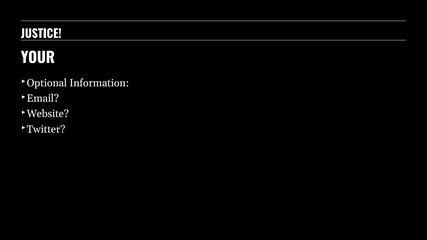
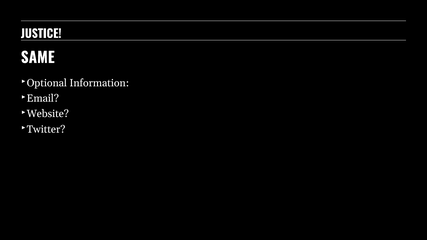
YOUR: YOUR -> SAME
